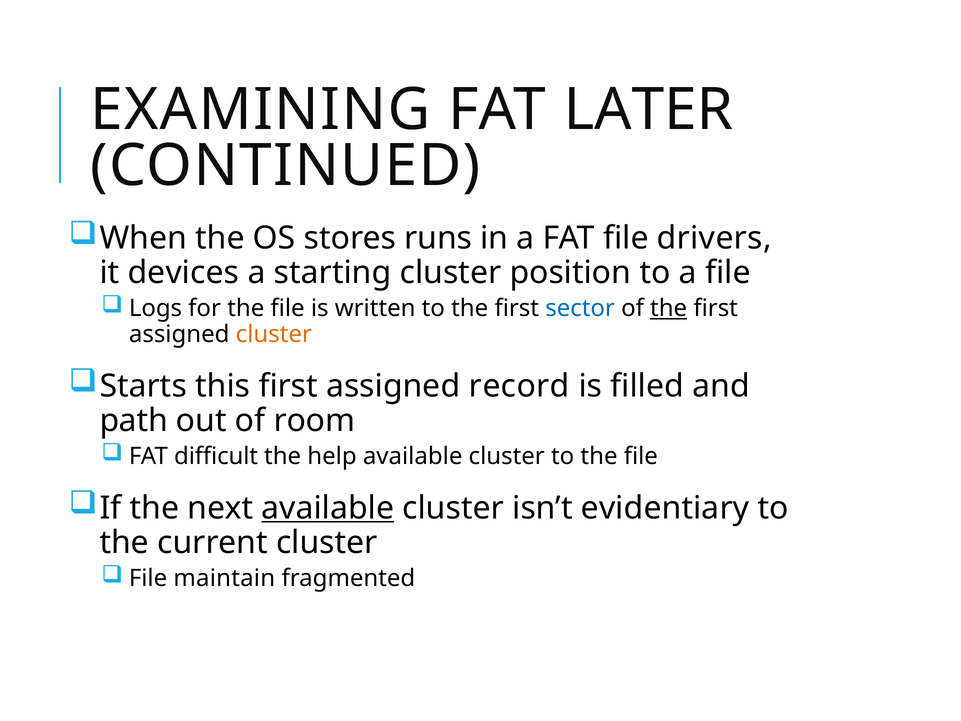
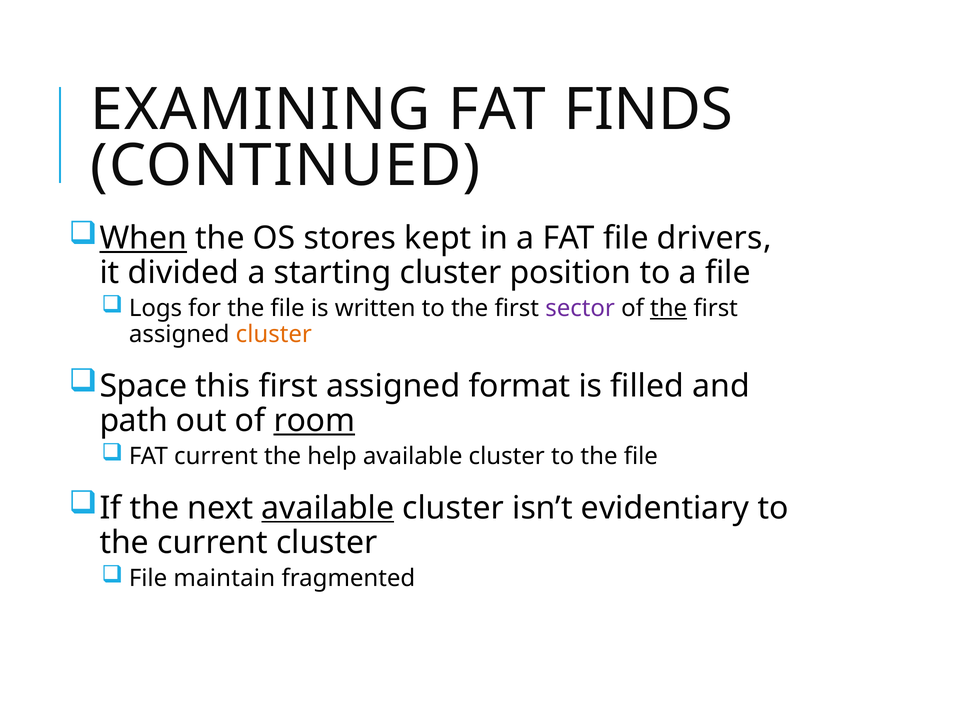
LATER: LATER -> FINDS
When underline: none -> present
runs: runs -> kept
devices: devices -> divided
sector colour: blue -> purple
Starts: Starts -> Space
record: record -> format
room underline: none -> present
FAT difficult: difficult -> current
